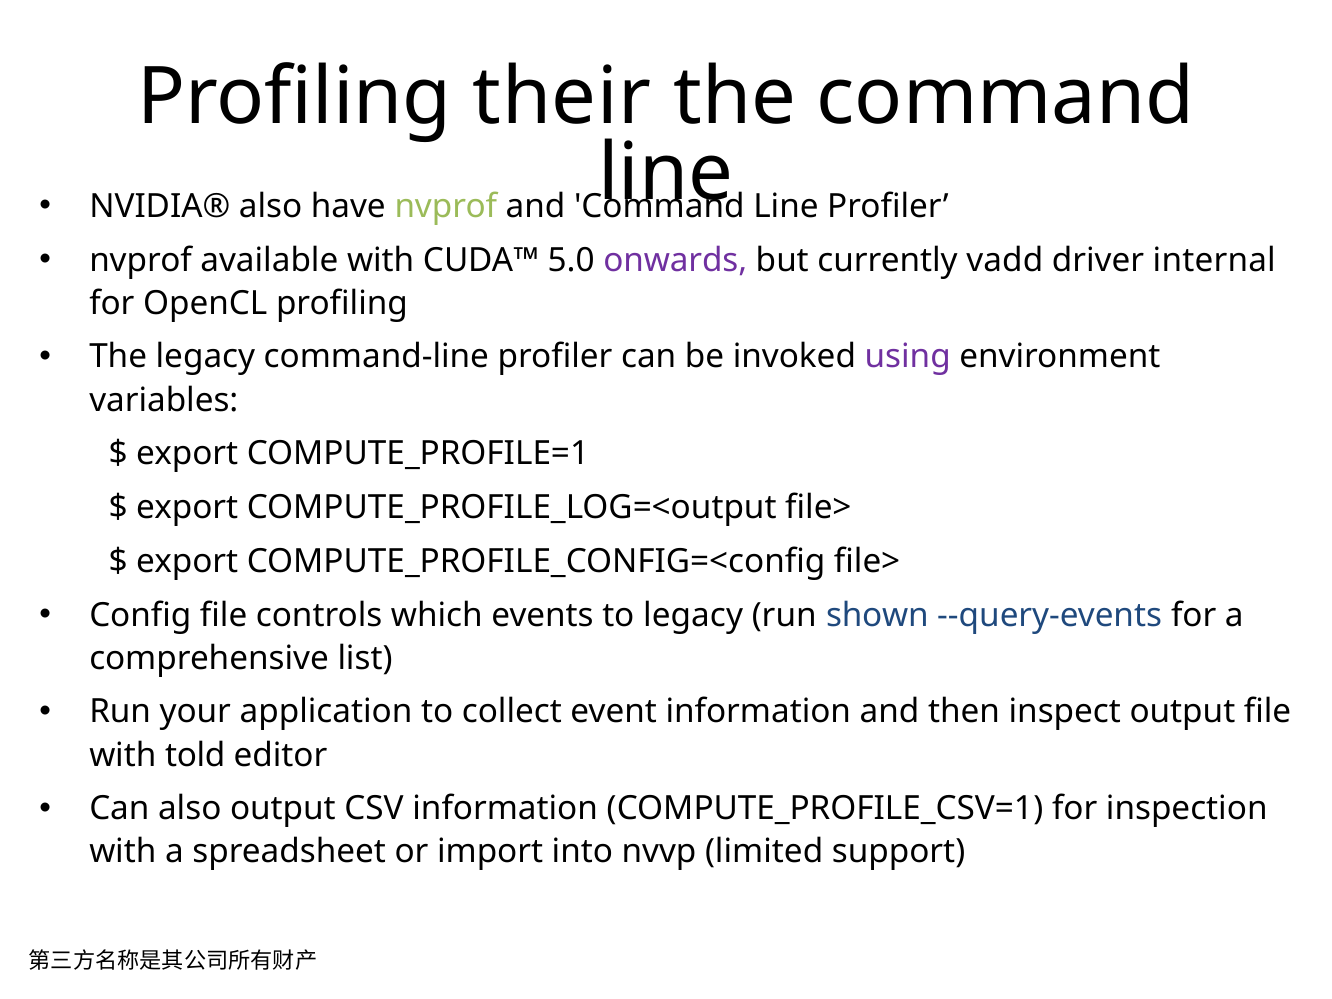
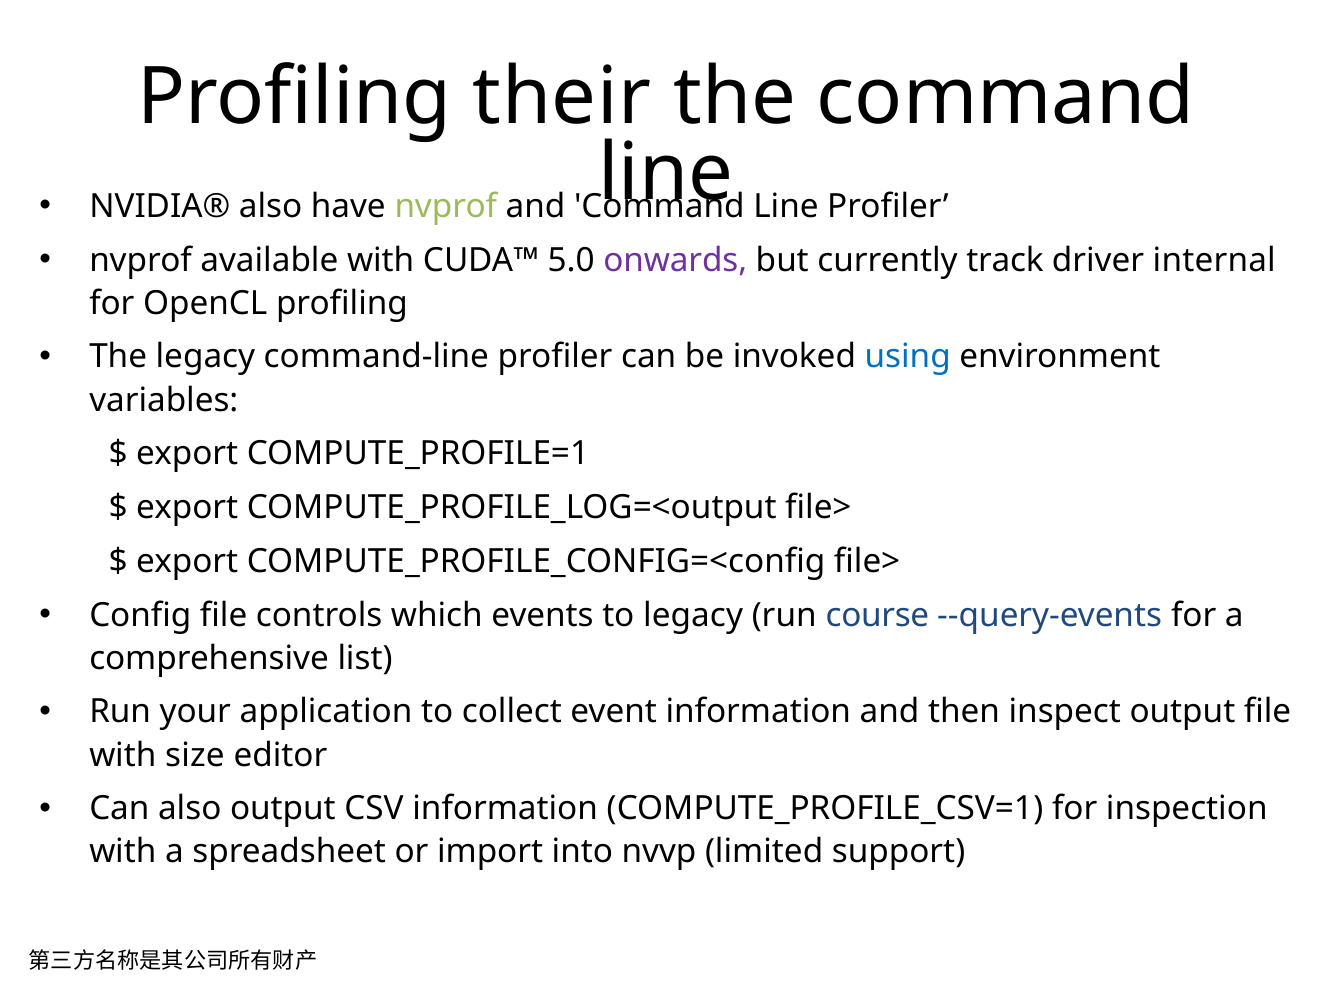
vadd: vadd -> track
using colour: purple -> blue
shown: shown -> course
told: told -> size
